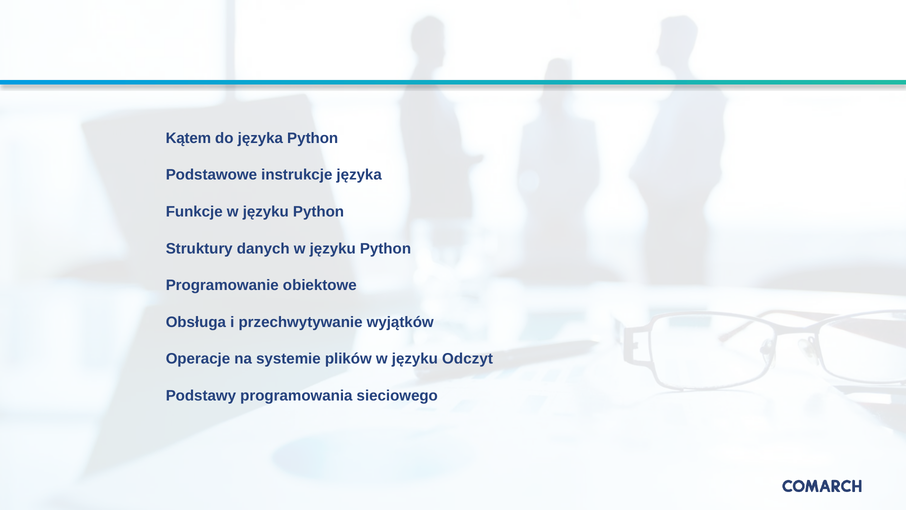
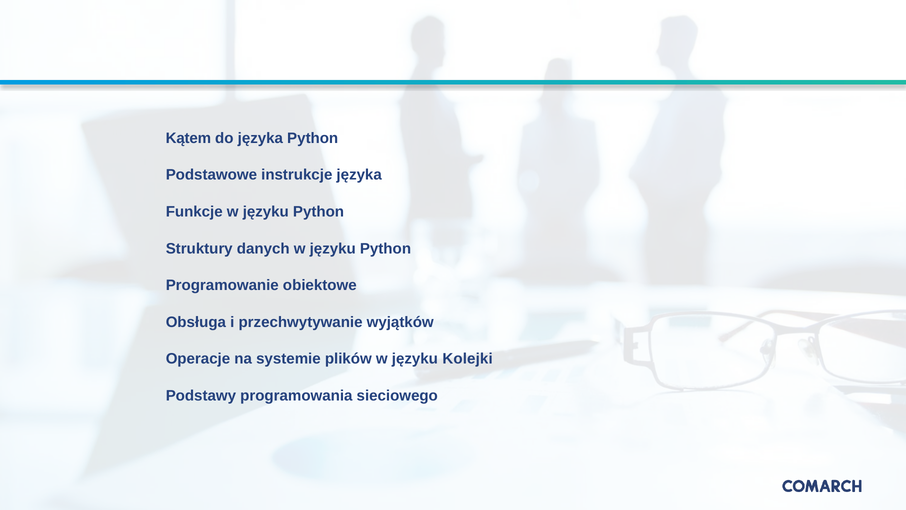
Odczyt: Odczyt -> Kolejki
